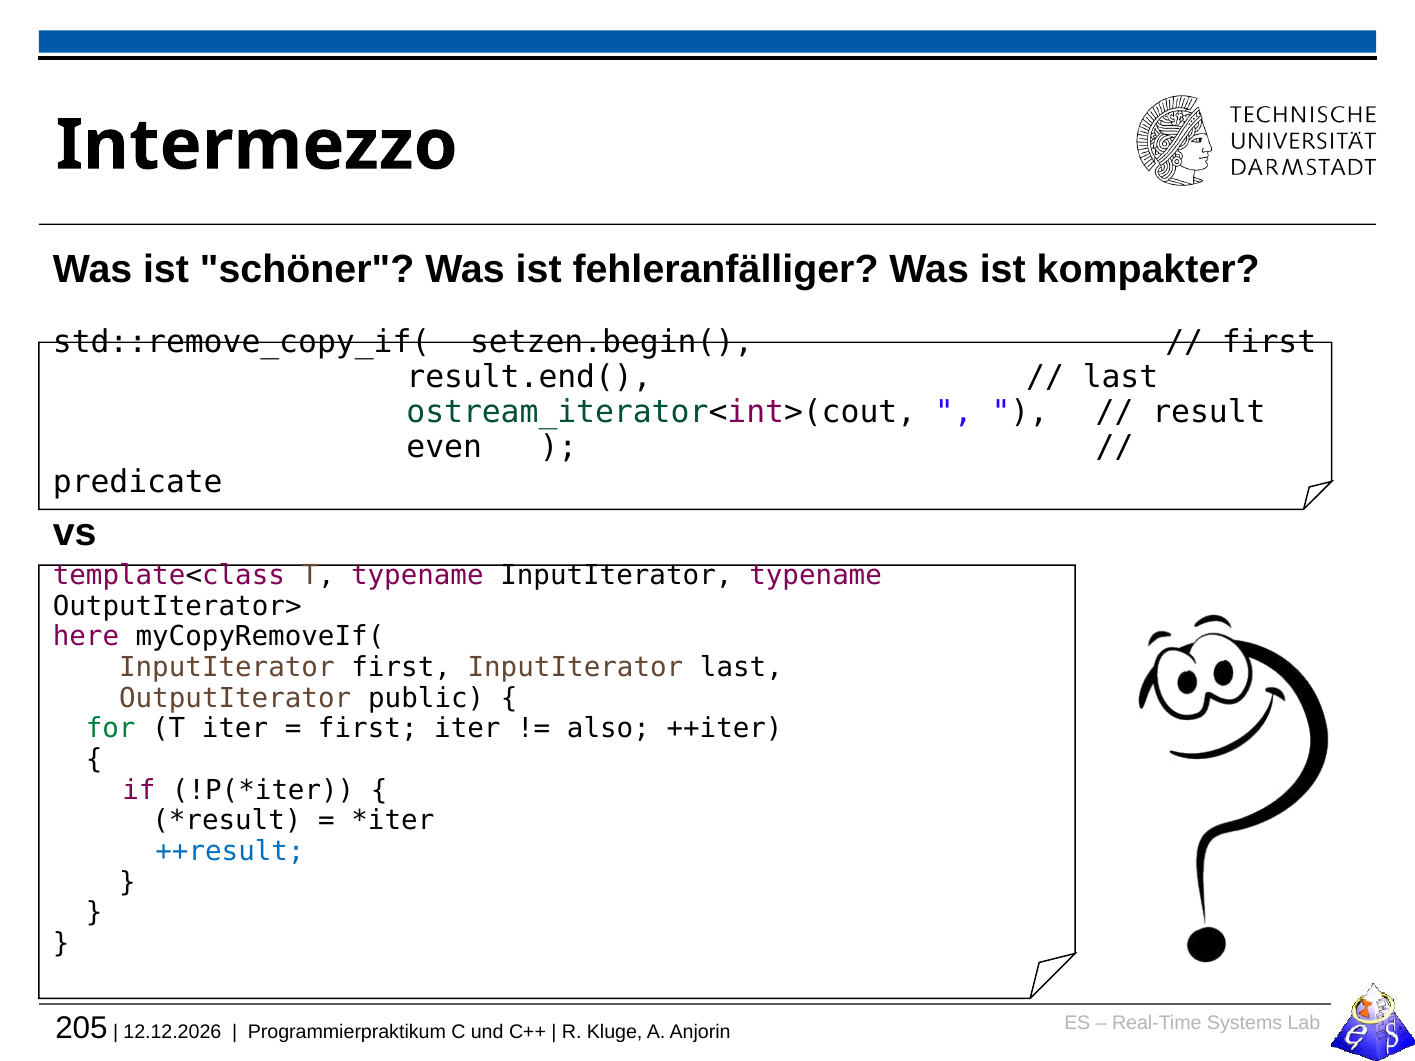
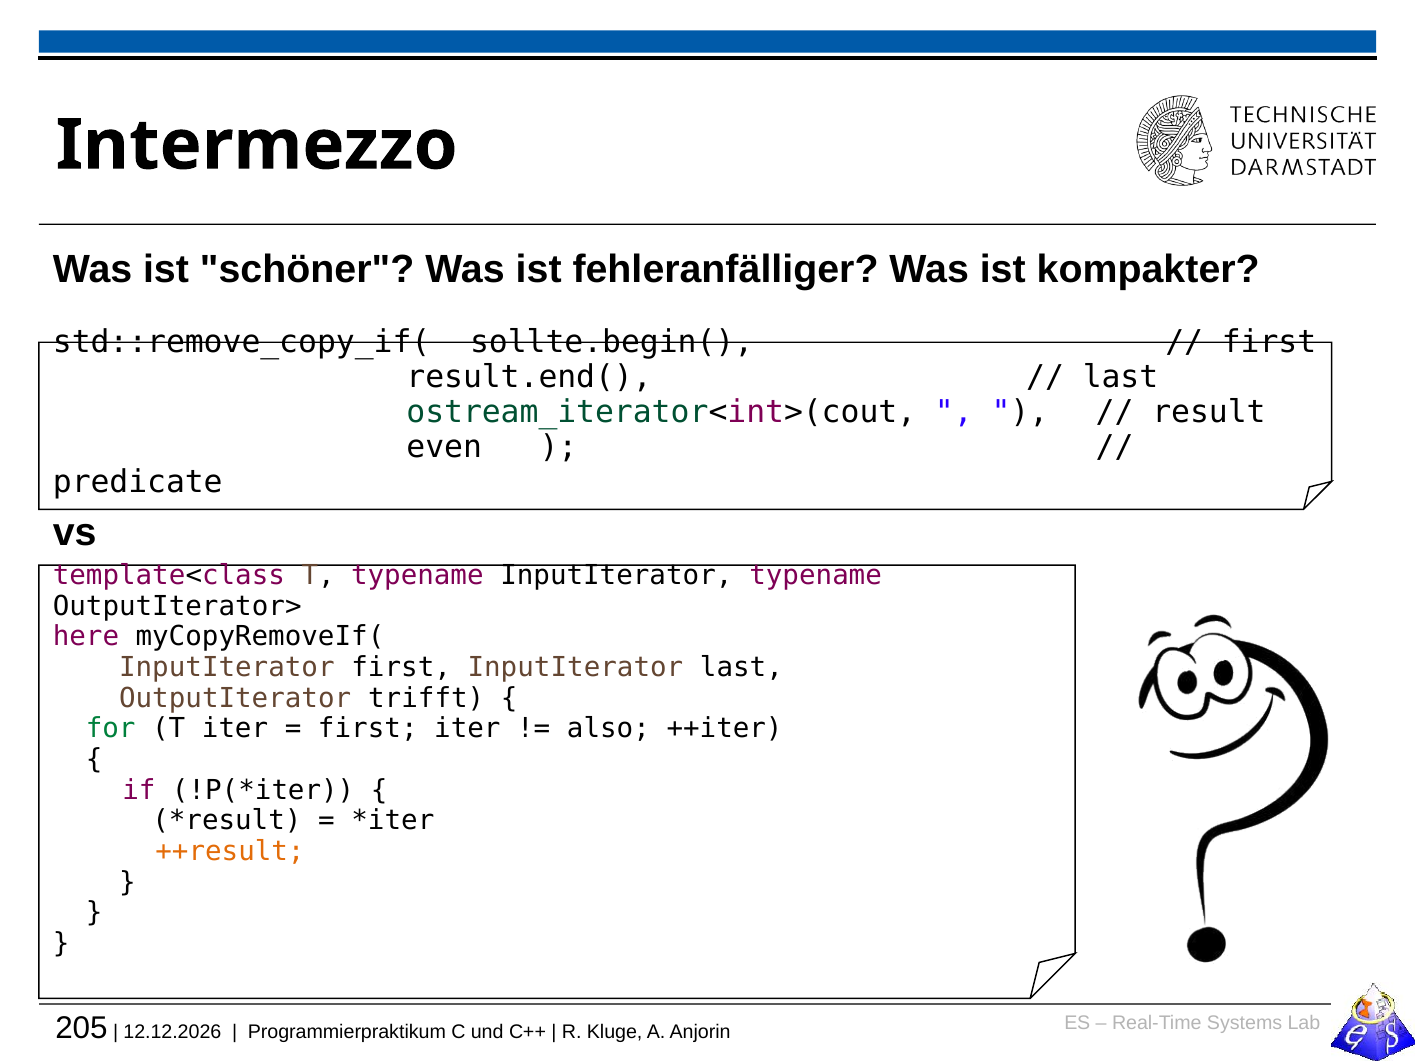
setzen.begin(: setzen.begin( -> sollte.begin(
public: public -> trifft
++result colour: blue -> orange
